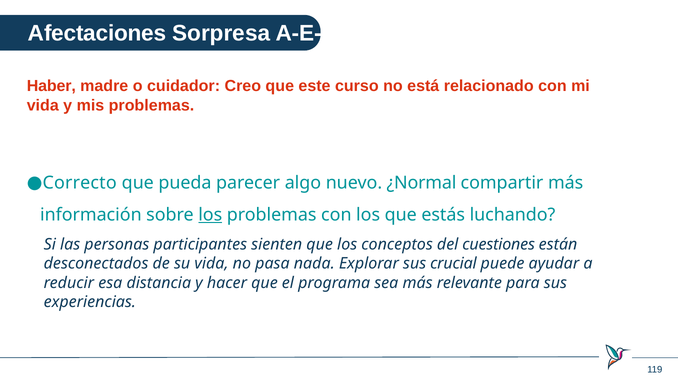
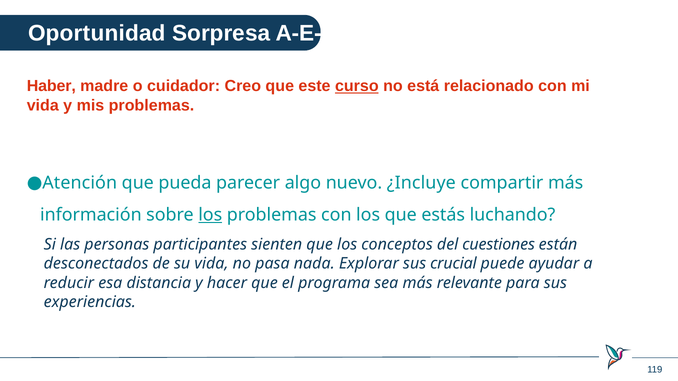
Afectaciones: Afectaciones -> Oportunidad
curso underline: none -> present
Correcto: Correcto -> Atención
¿Normal: ¿Normal -> ¿Incluye
